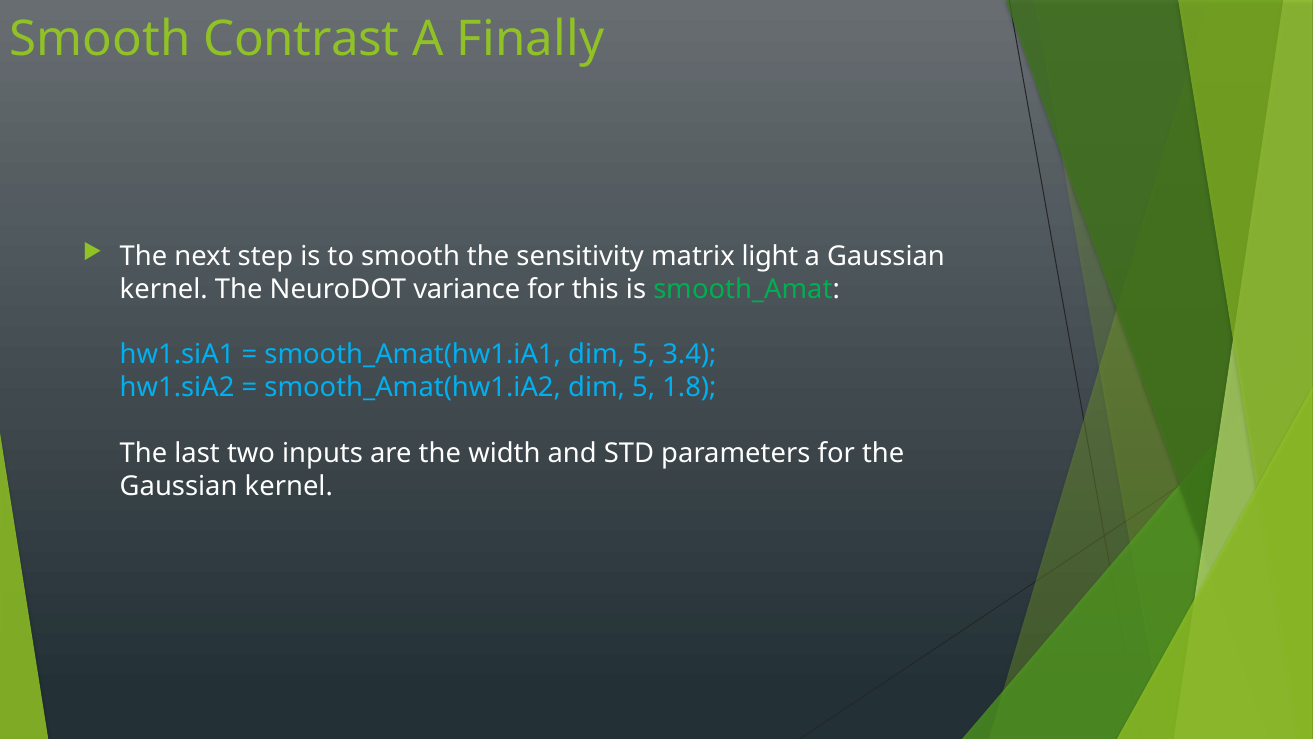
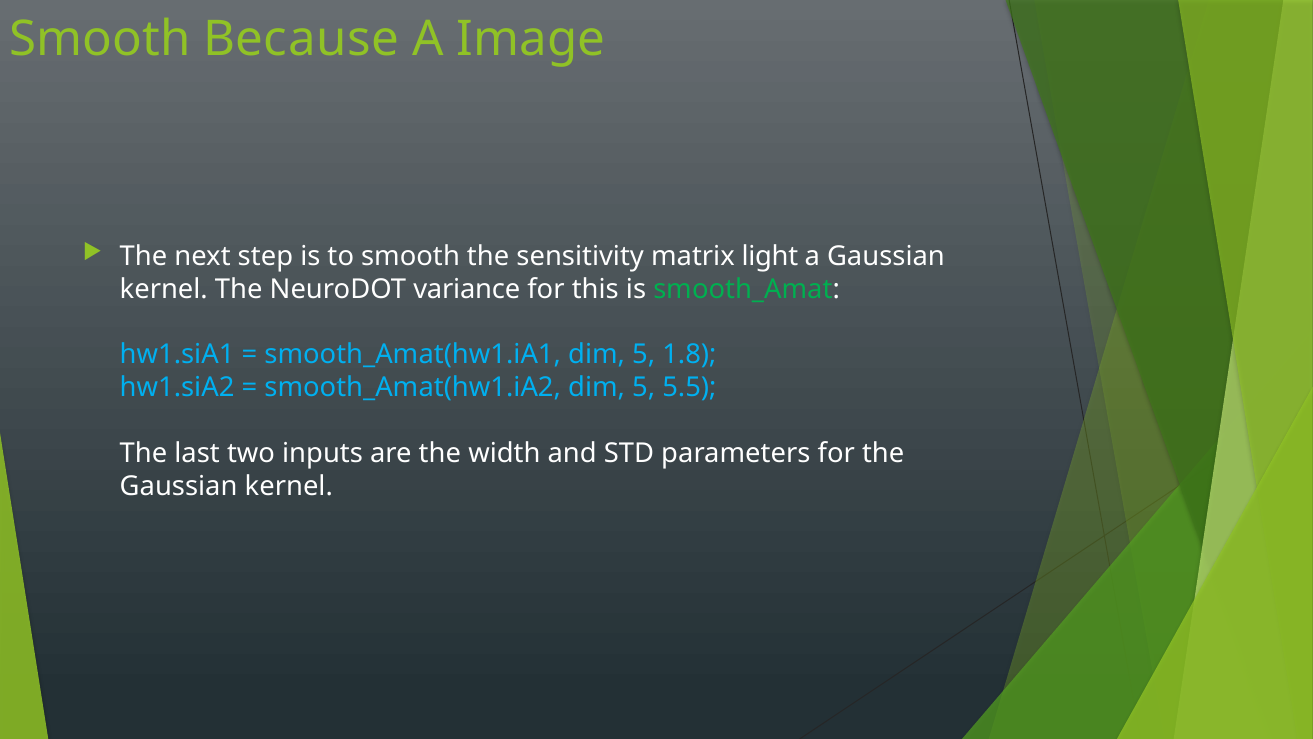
Contrast: Contrast -> Because
Finally: Finally -> Image
3.4: 3.4 -> 1.8
1.8: 1.8 -> 5.5
